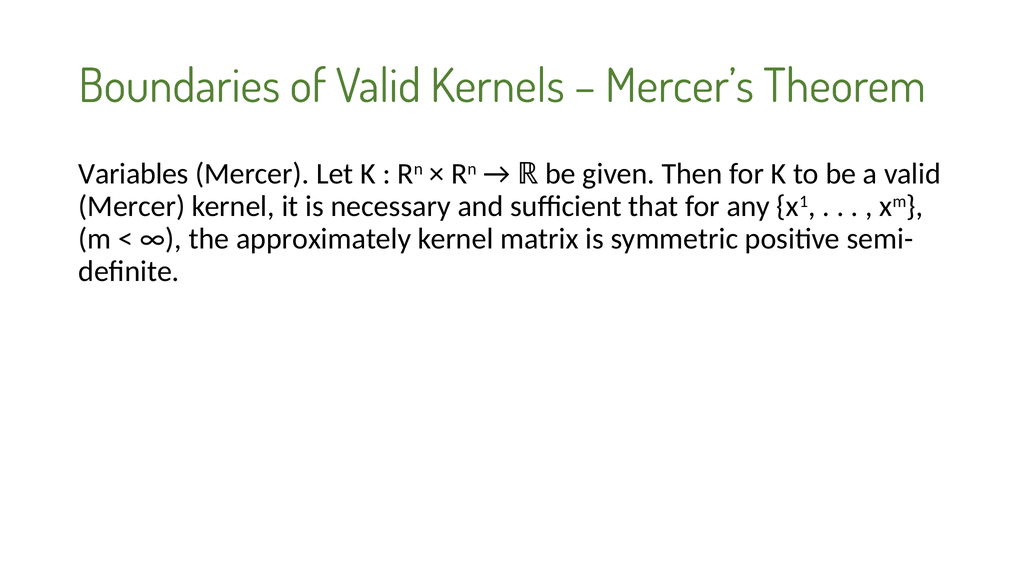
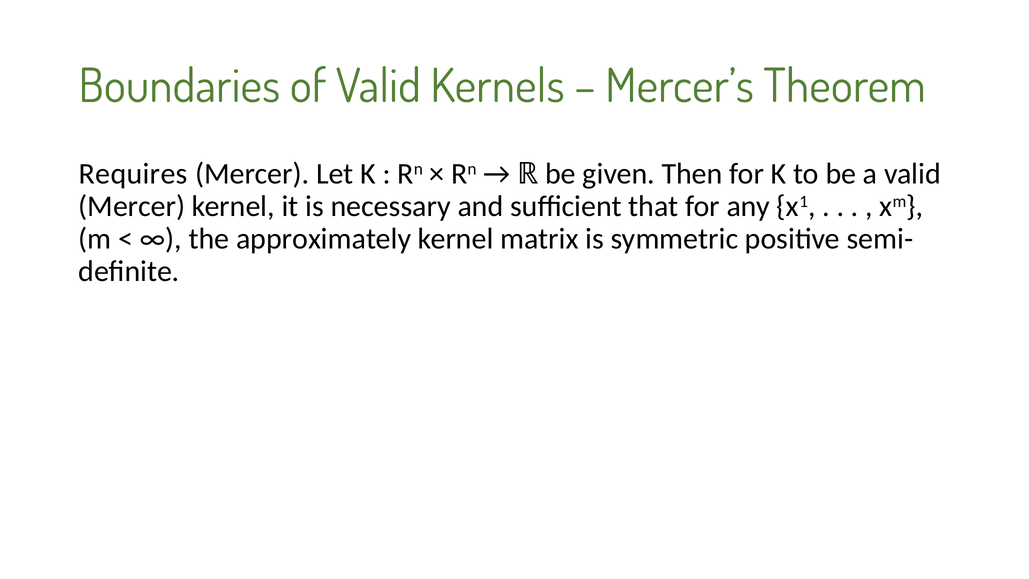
Variables: Variables -> Requires
